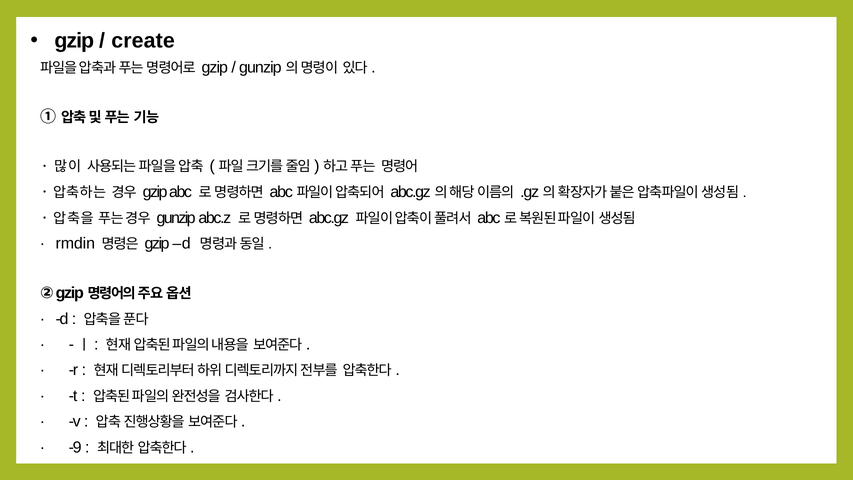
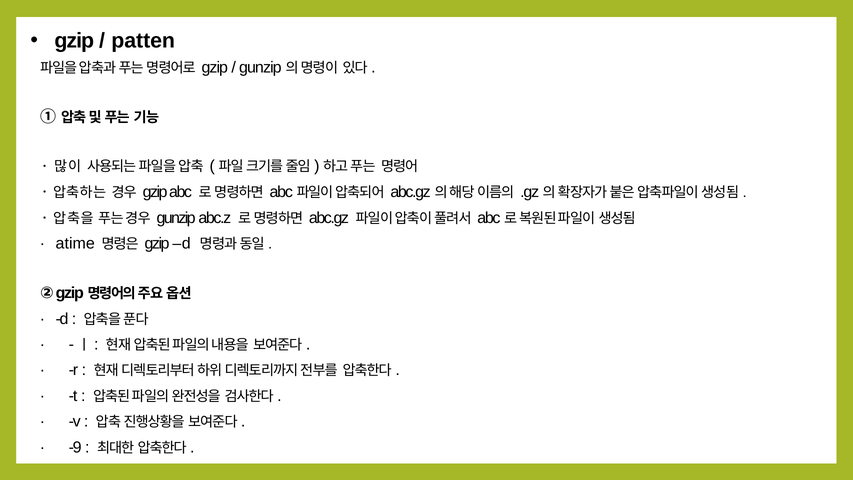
create: create -> patten
rmdin: rmdin -> atime
